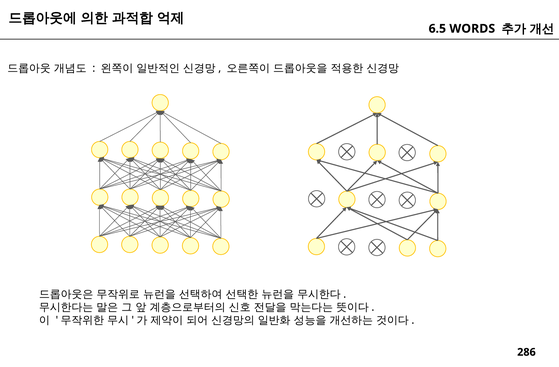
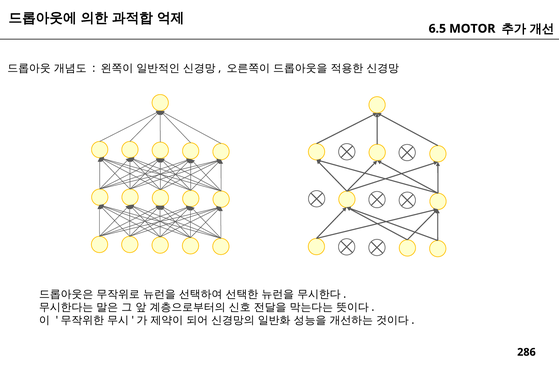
WORDS: WORDS -> MOTOR
